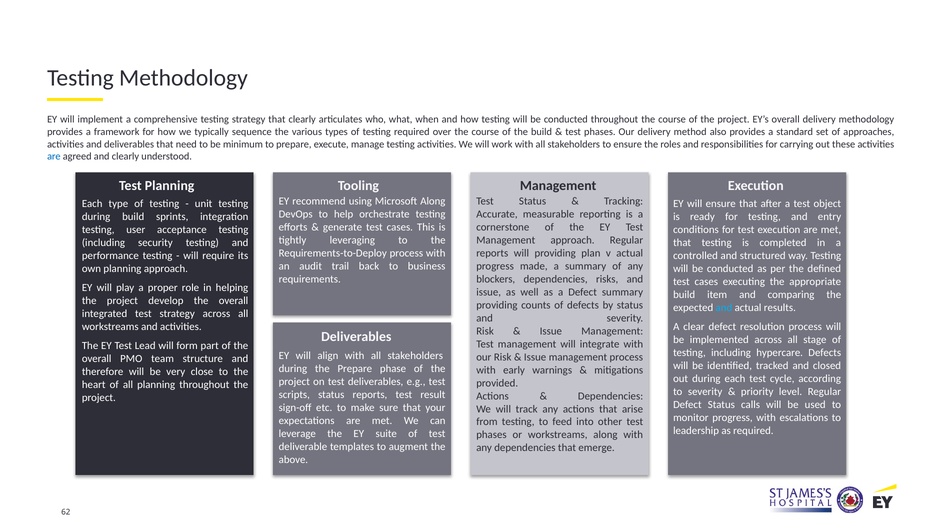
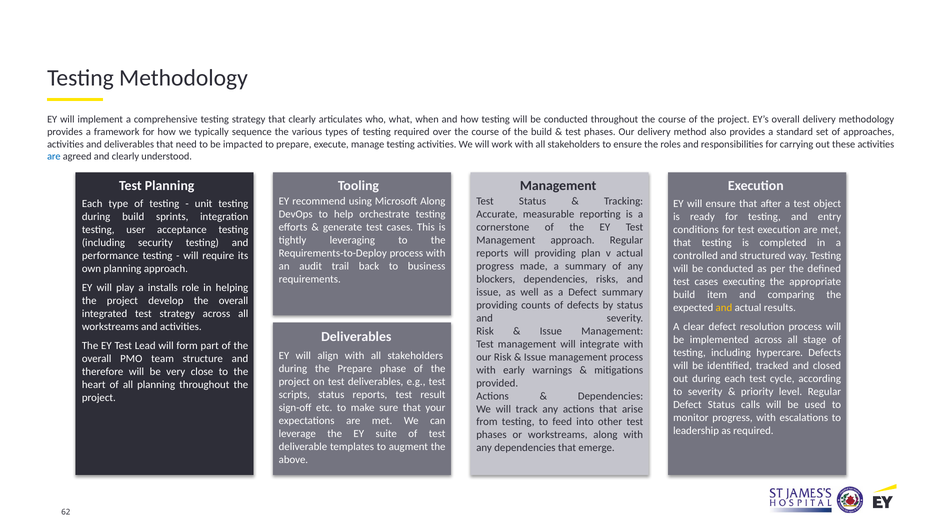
minimum: minimum -> impacted
proper: proper -> installs
and at (724, 307) colour: light blue -> yellow
